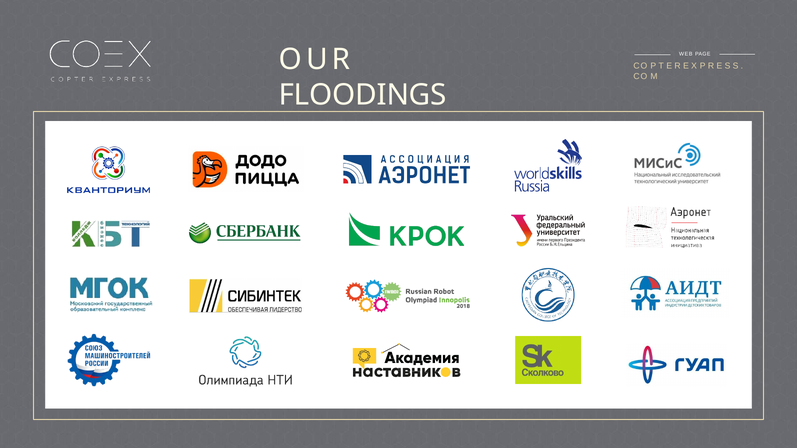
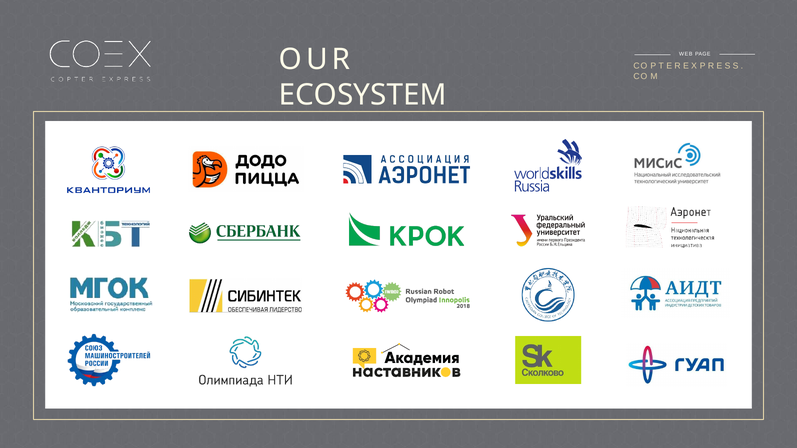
FLOODINGS: FLOODINGS -> ECOSYSTEM
